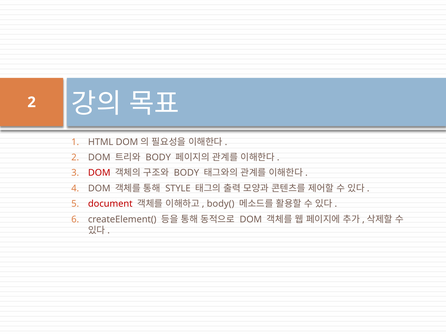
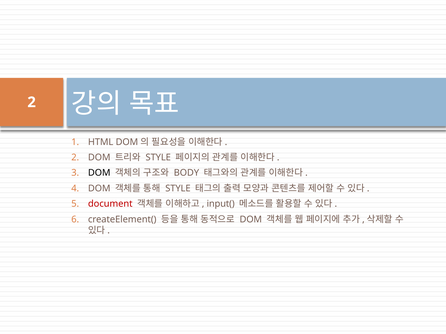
BODY at (158, 158): BODY -> STYLE
DOM at (99, 173) colour: red -> black
body(: body( -> input(
